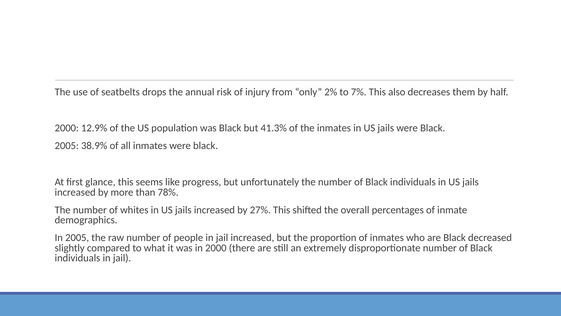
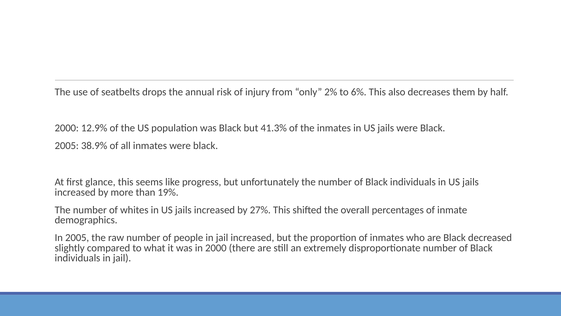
7%: 7% -> 6%
78%: 78% -> 19%
